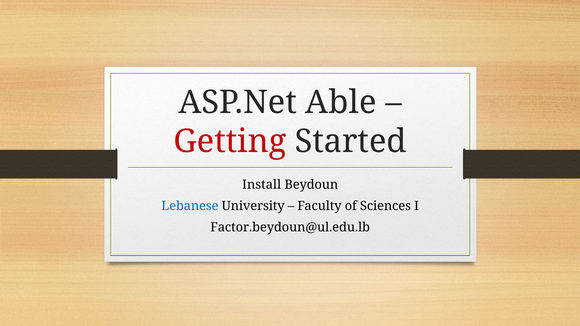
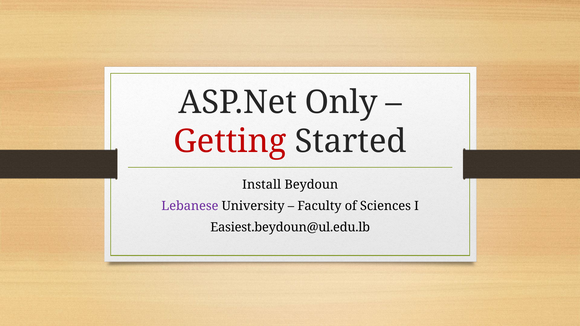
Able: Able -> Only
Lebanese colour: blue -> purple
Factor.beydoun@ul.edu.lb: Factor.beydoun@ul.edu.lb -> Easiest.beydoun@ul.edu.lb
